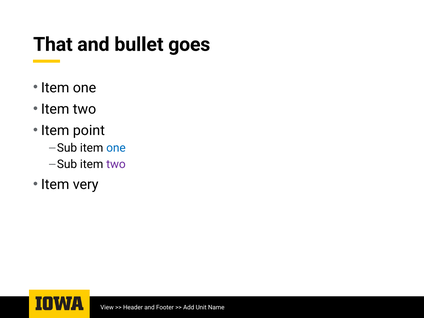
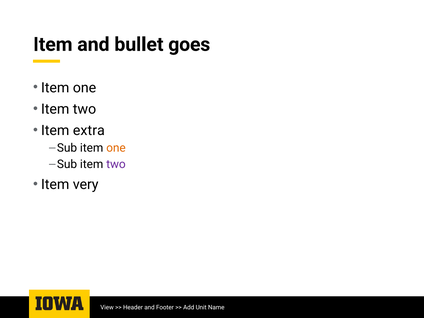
That at (53, 44): That -> Item
point: point -> extra
one at (116, 148) colour: blue -> orange
